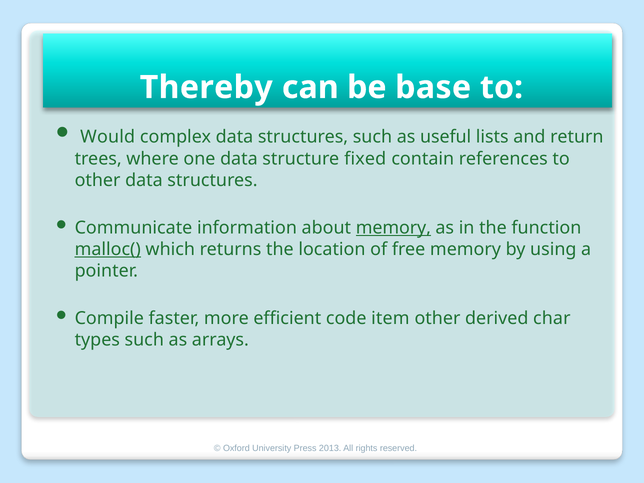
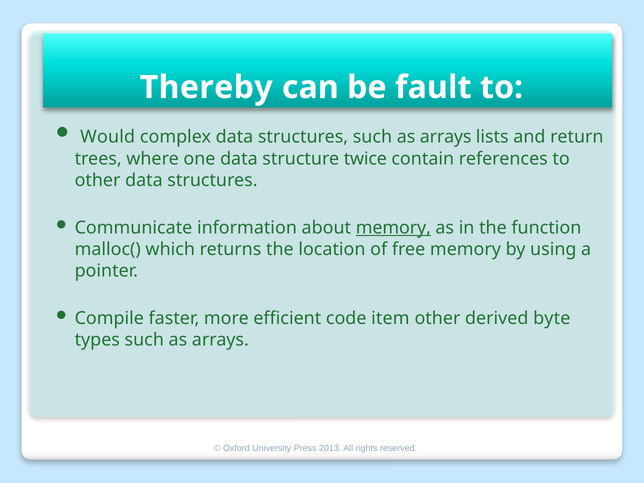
base: base -> fault
structures such as useful: useful -> arrays
fixed: fixed -> twice
malloc( underline: present -> none
char: char -> byte
